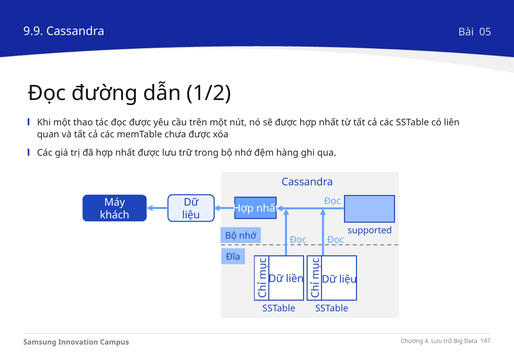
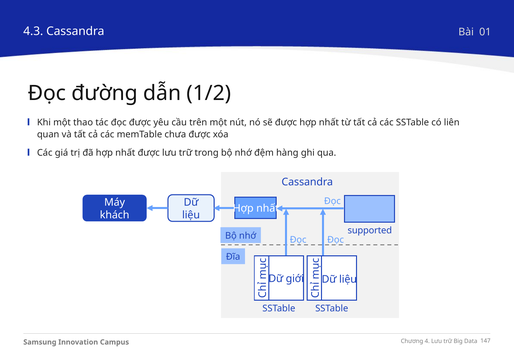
9.9: 9.9 -> 4.3
05: 05 -> 01
liền: liền -> giới
